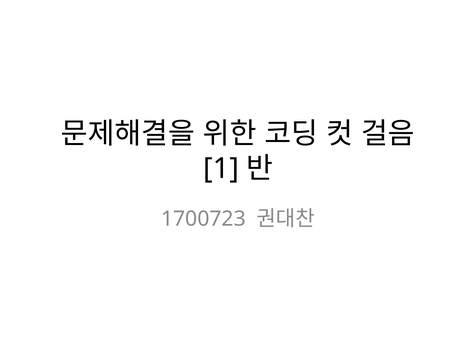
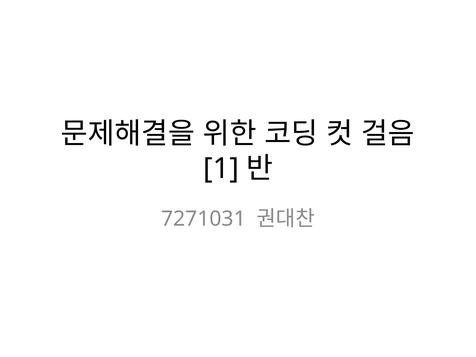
1700723: 1700723 -> 7271031
